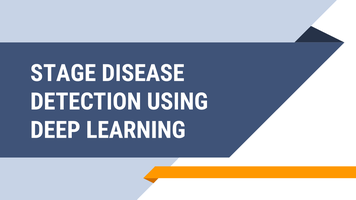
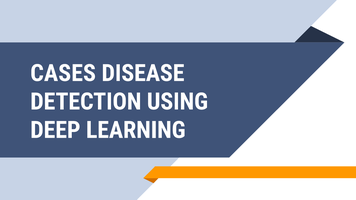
STAGE: STAGE -> CASES
